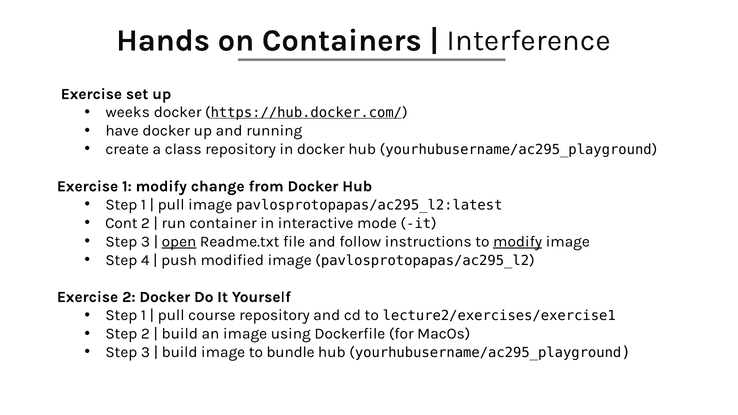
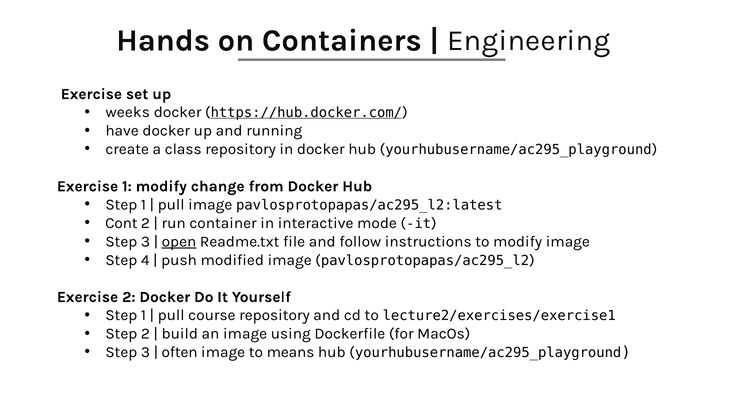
Interference: Interference -> Engineering
modify at (518, 242) underline: present -> none
build at (180, 352): build -> often
bundle: bundle -> means
